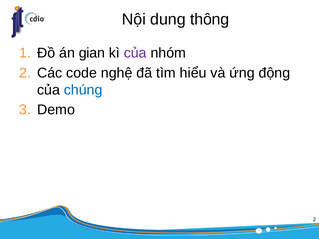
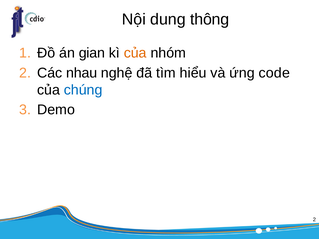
của at (135, 53) colour: purple -> orange
code: code -> nhau
động: động -> code
